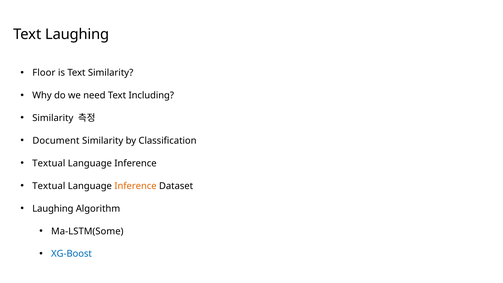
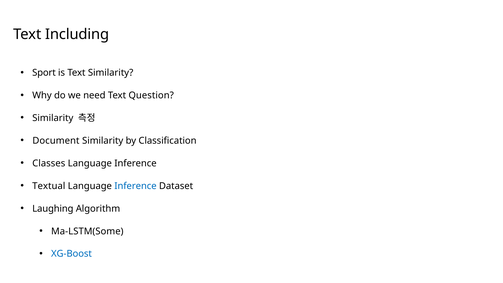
Text Laughing: Laughing -> Including
Floor: Floor -> Sport
Including: Including -> Question
Textual at (49, 163): Textual -> Classes
Inference at (135, 186) colour: orange -> blue
